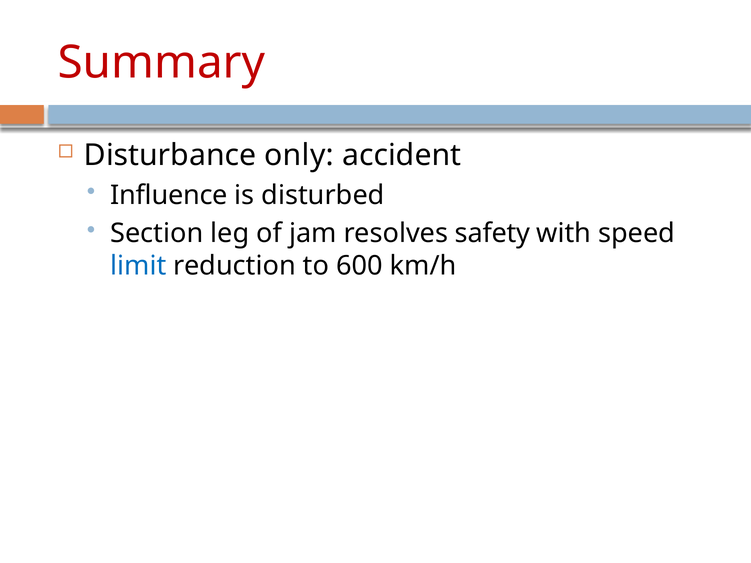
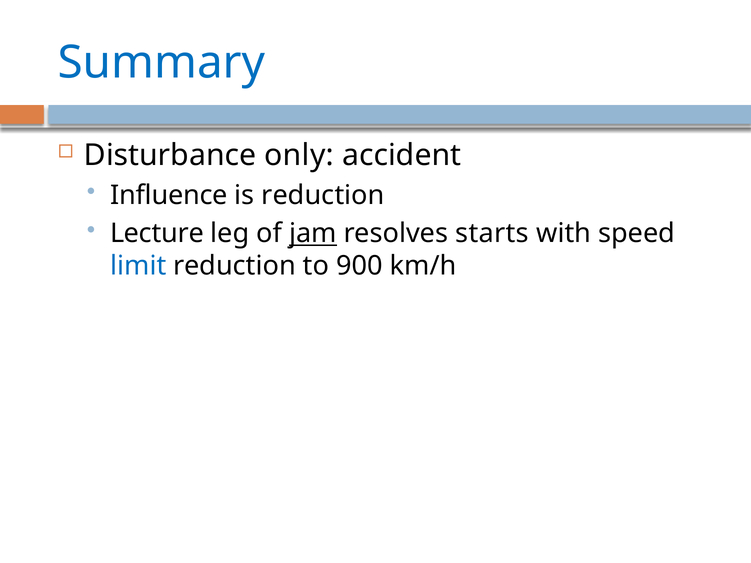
Summary colour: red -> blue
is disturbed: disturbed -> reduction
Section: Section -> Lecture
jam underline: none -> present
safety: safety -> starts
600: 600 -> 900
